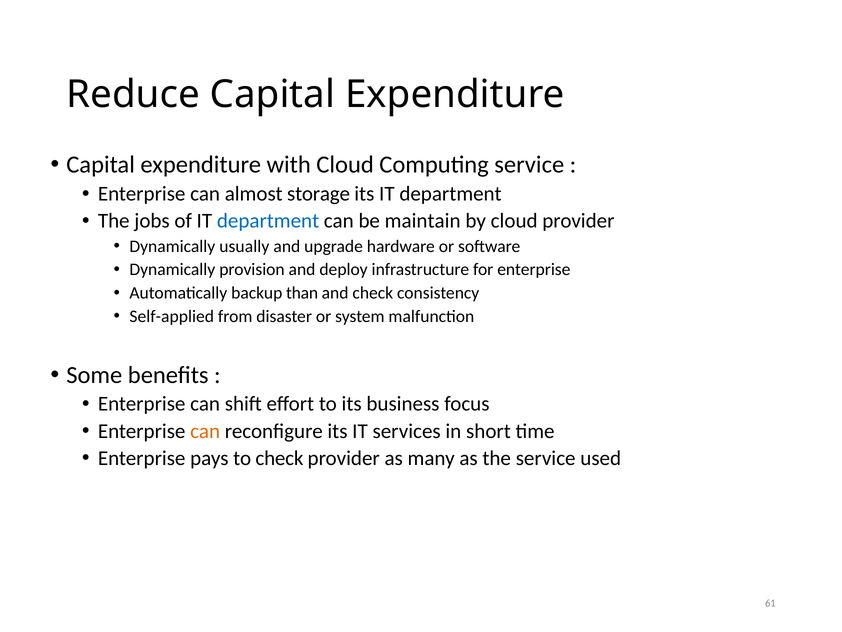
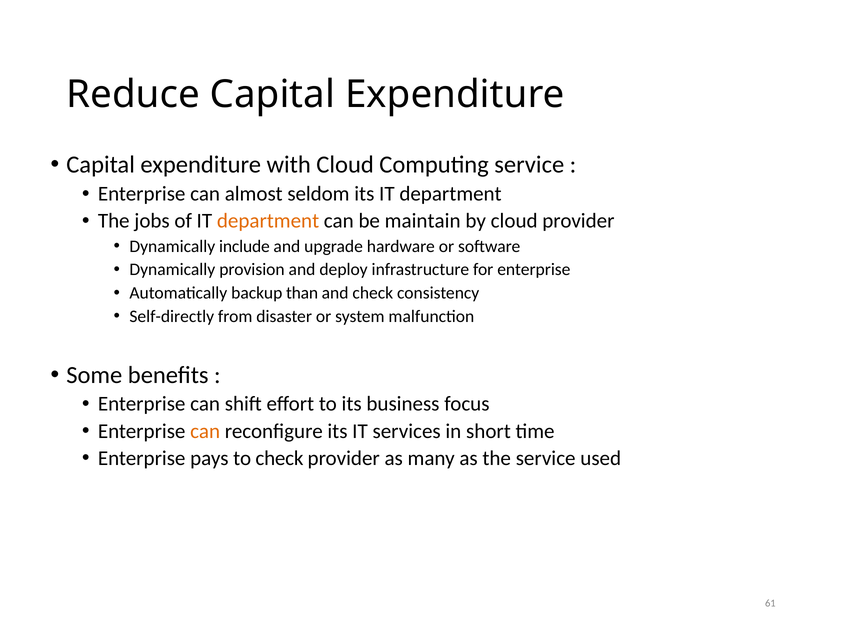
storage: storage -> seldom
department at (268, 221) colour: blue -> orange
usually: usually -> include
Self-applied: Self-applied -> Self-directly
